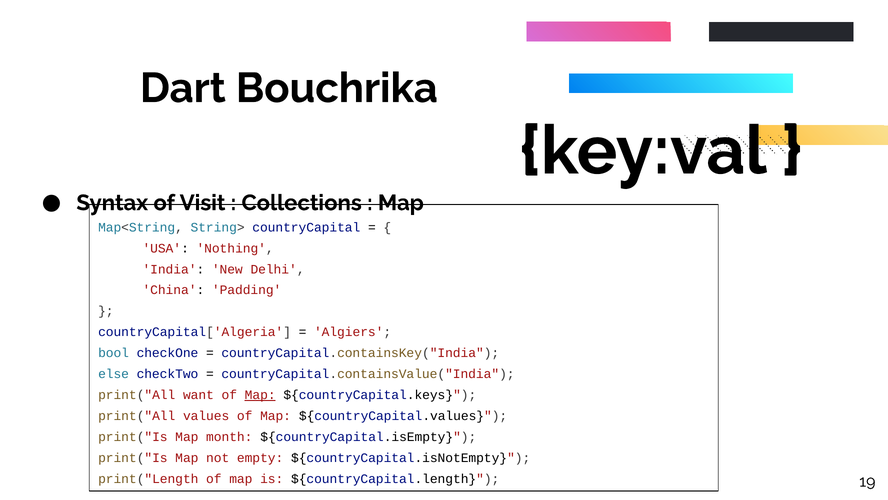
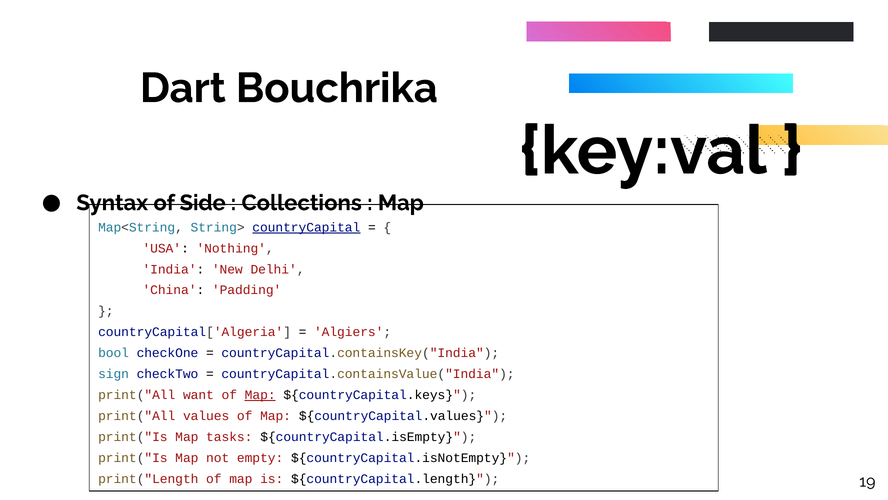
Visit: Visit -> Side
countryCapital underline: none -> present
else: else -> sign
month: month -> tasks
